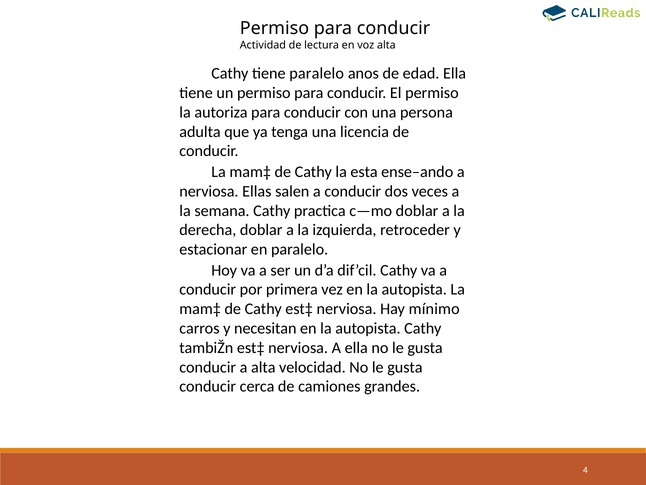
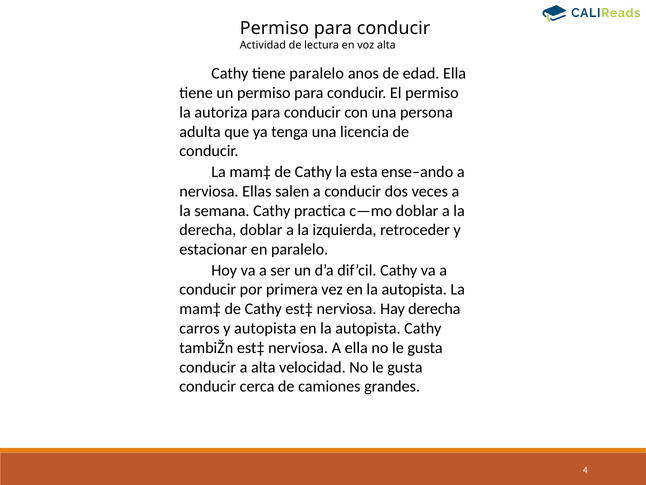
Hay mínimo: mínimo -> derecha
y necesitan: necesitan -> autopista
